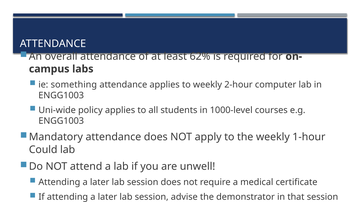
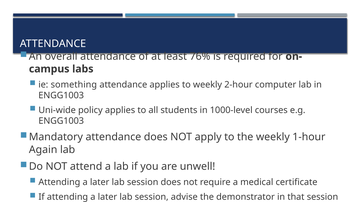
62%: 62% -> 76%
Could: Could -> Again
